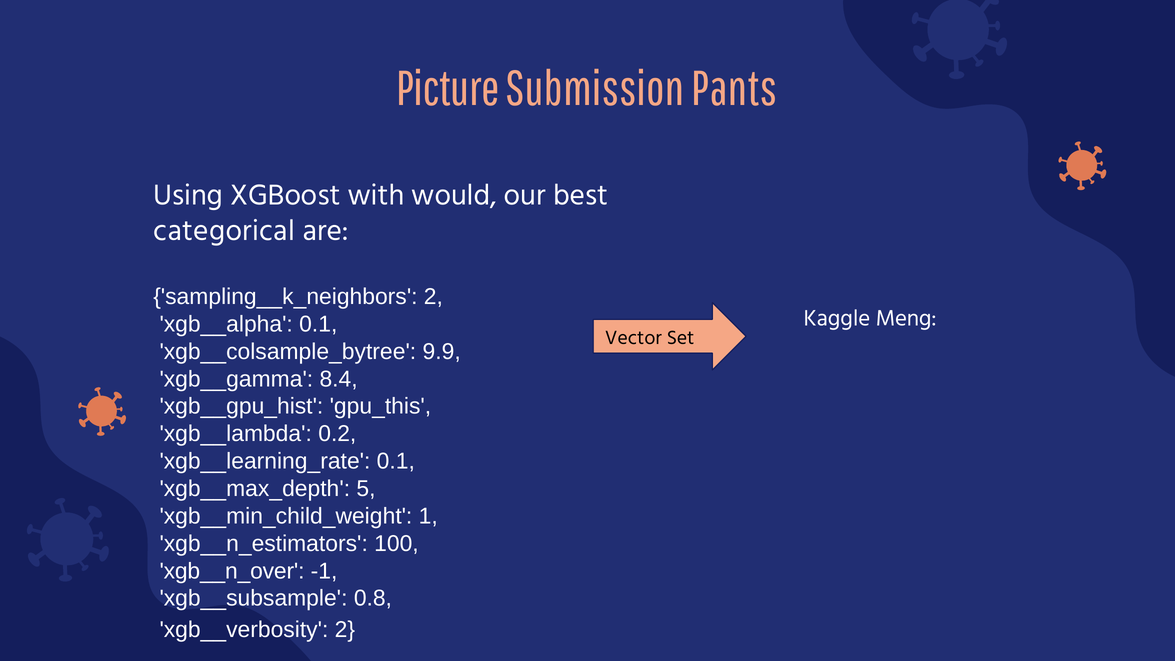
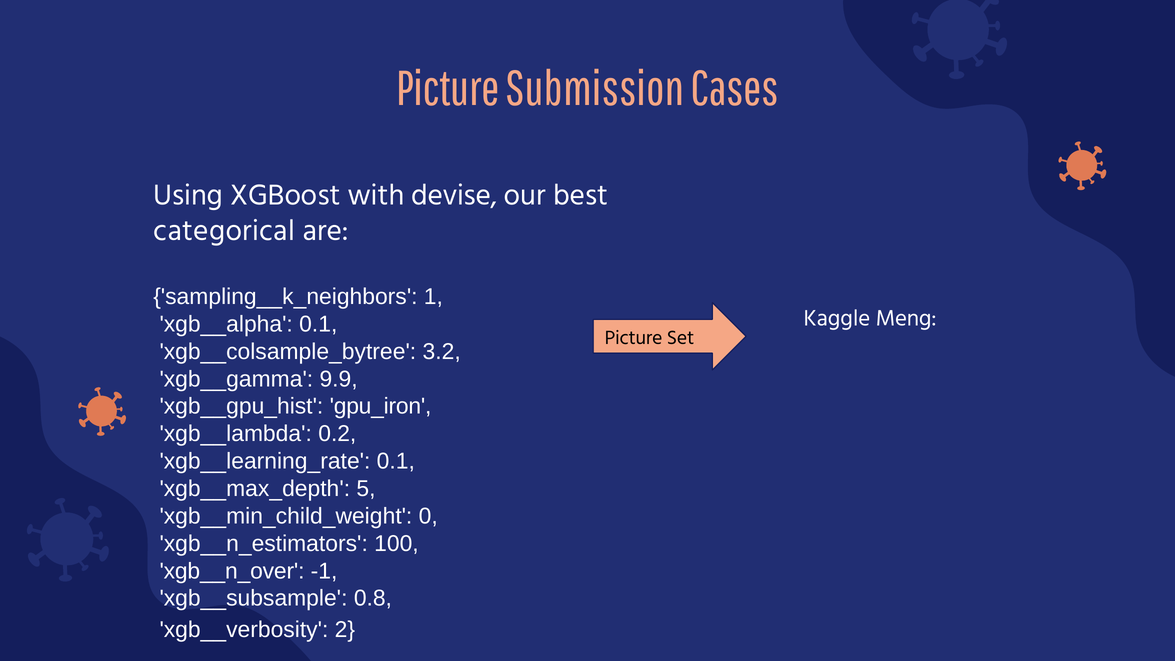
Pants: Pants -> Cases
would: would -> devise
sampling__k_neighbors 2: 2 -> 1
Vector at (633, 338): Vector -> Picture
9.9: 9.9 -> 3.2
8.4: 8.4 -> 9.9
gpu_this: gpu_this -> gpu_iron
1: 1 -> 0
